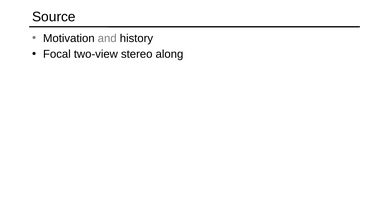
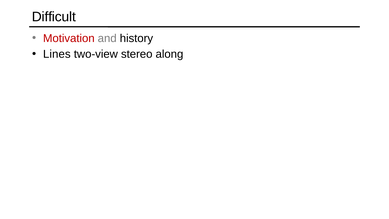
Source: Source -> Difficult
Motivation colour: black -> red
Focal: Focal -> Lines
